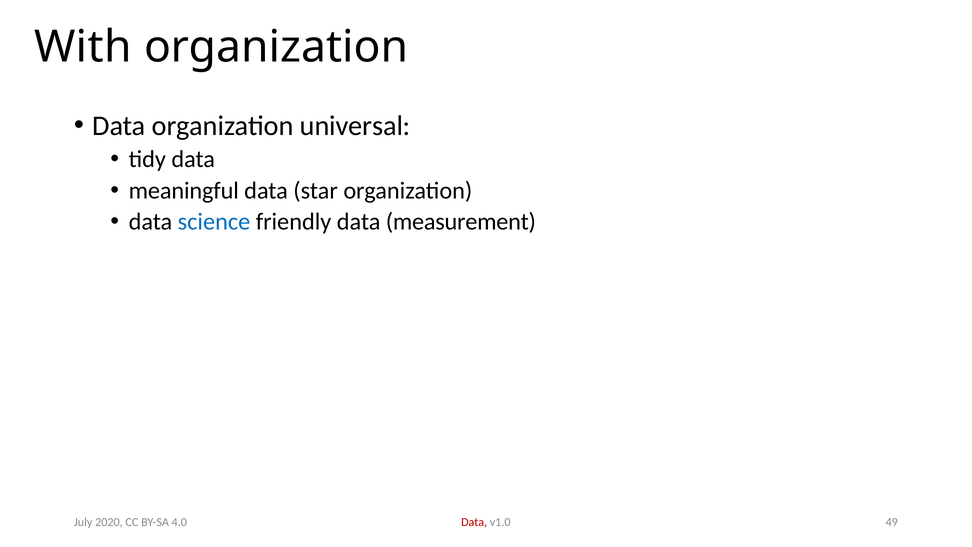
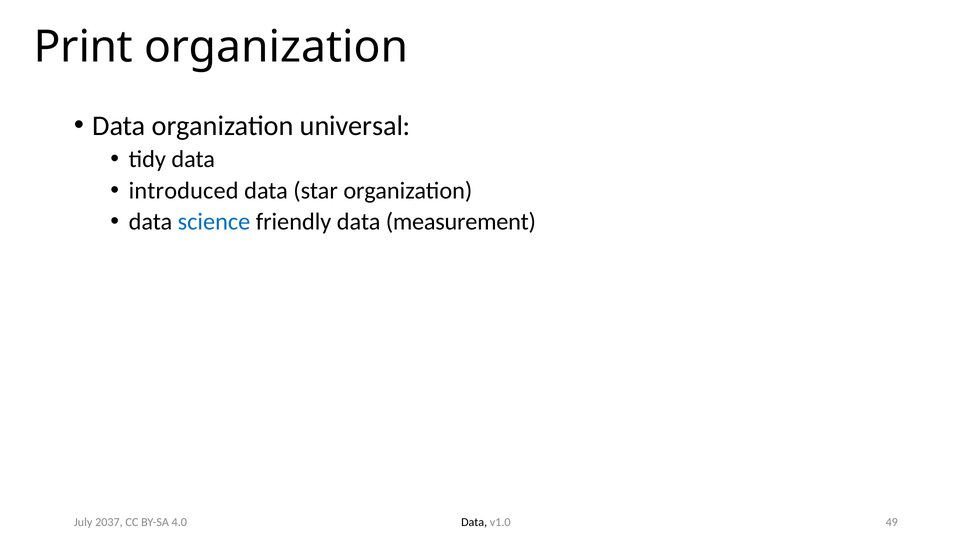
With: With -> Print
meaningful: meaningful -> introduced
Data at (474, 522) colour: red -> black
2020: 2020 -> 2037
